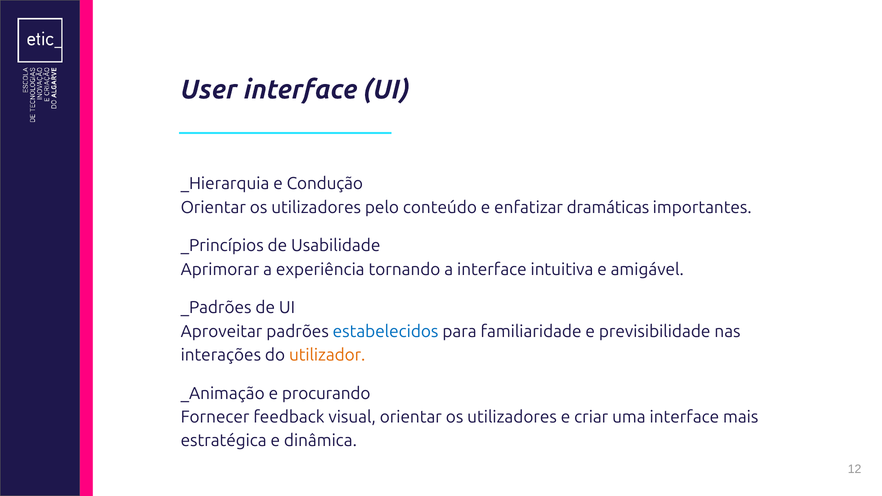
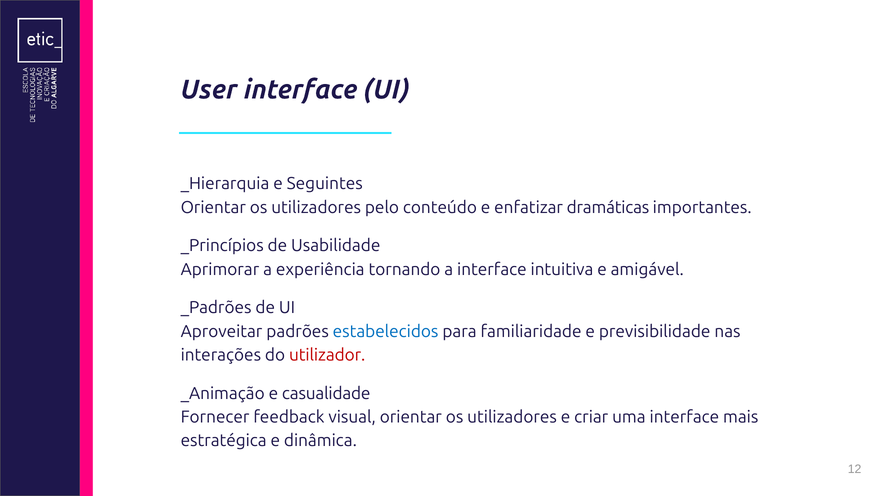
Condução: Condução -> Seguintes
utilizador colour: orange -> red
procurando: procurando -> casualidade
